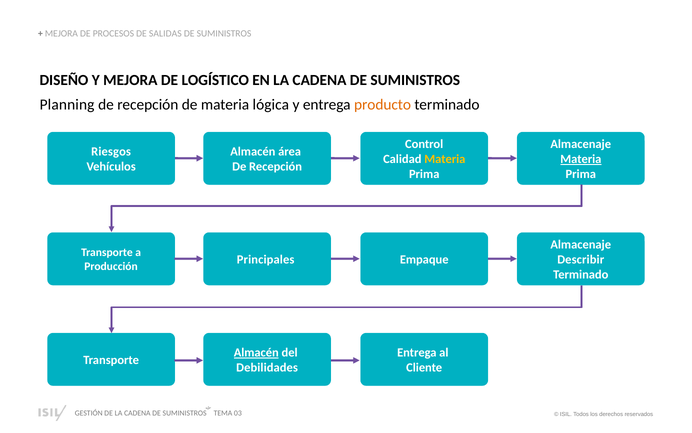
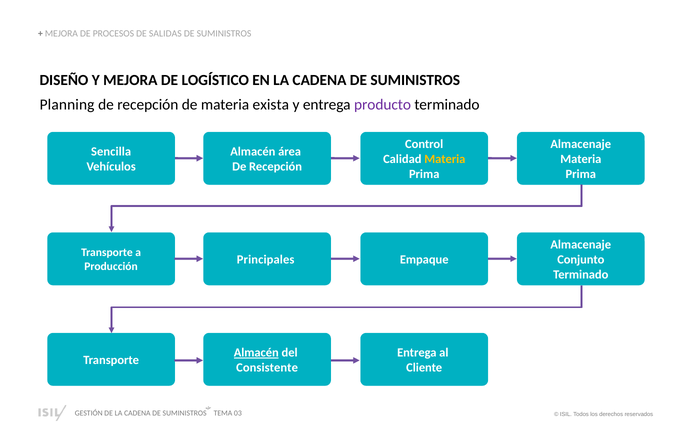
lógica: lógica -> exista
producto colour: orange -> purple
Riesgos: Riesgos -> Sencilla
Materia at (581, 159) underline: present -> none
Describir: Describir -> Conjunto
Debilidades: Debilidades -> Consistente
